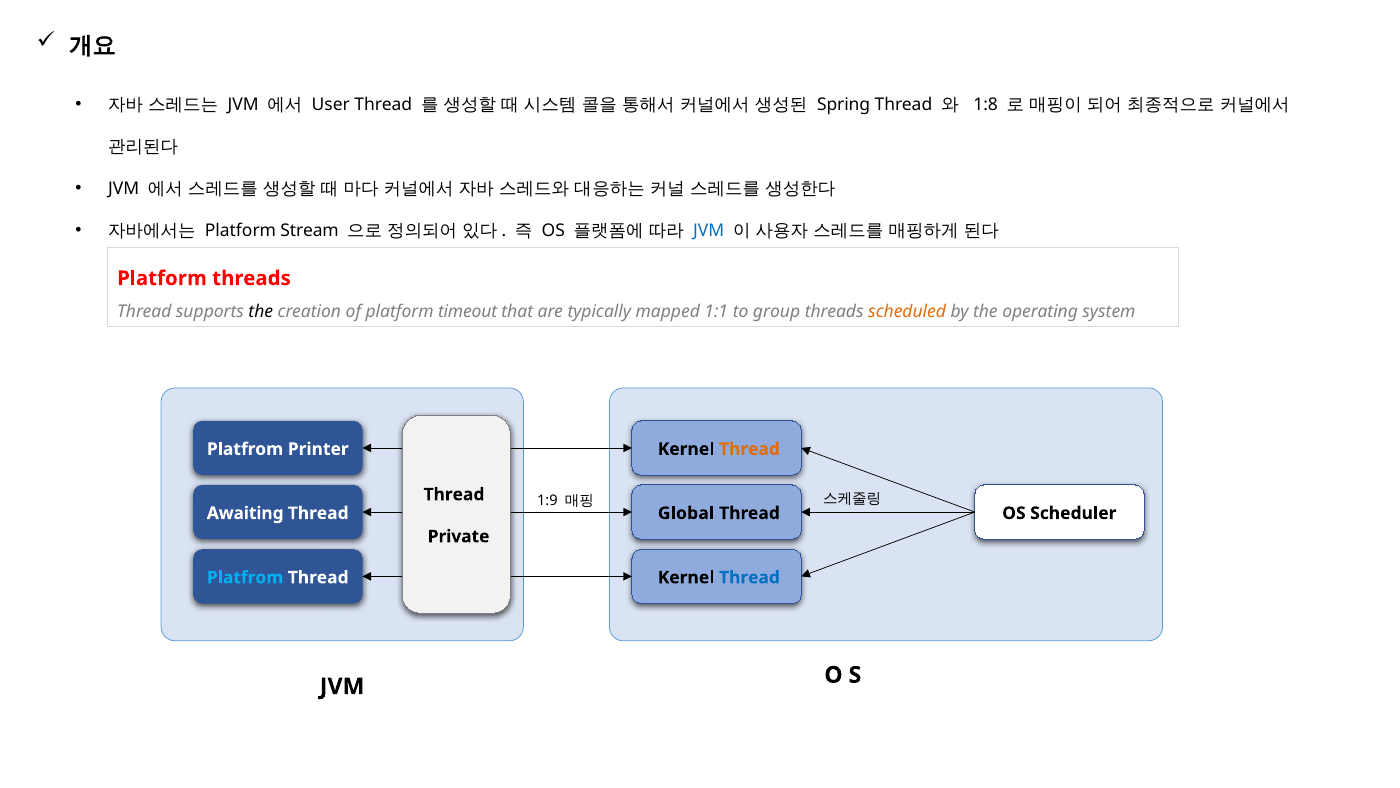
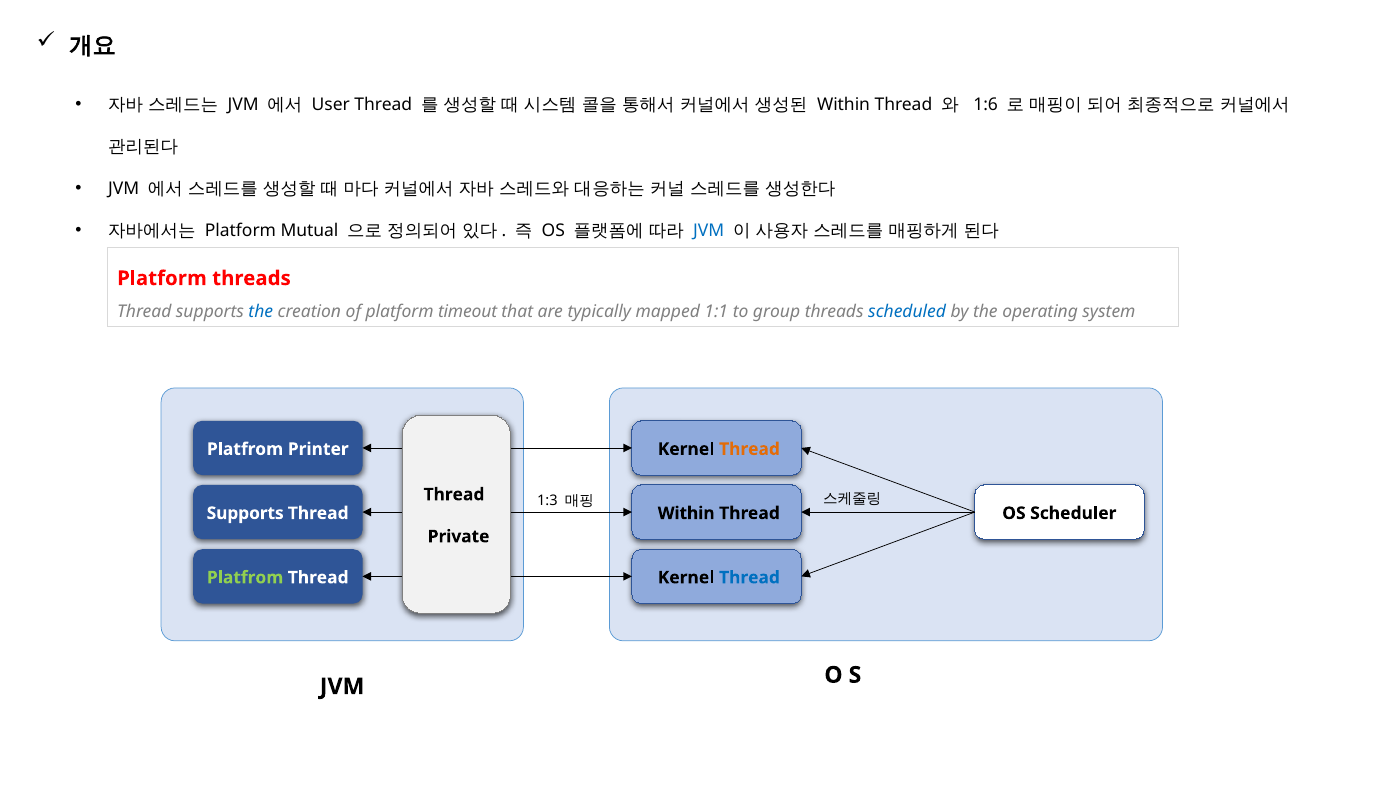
Spring at (844, 105): Spring -> Within
1:8: 1:8 -> 1:6
Stream: Stream -> Mutual
the at (261, 311) colour: black -> blue
scheduled colour: orange -> blue
1:9: 1:9 -> 1:3
Awaiting at (245, 513): Awaiting -> Supports
Thread Global: Global -> Within
Platfrom at (245, 577) colour: light blue -> light green
